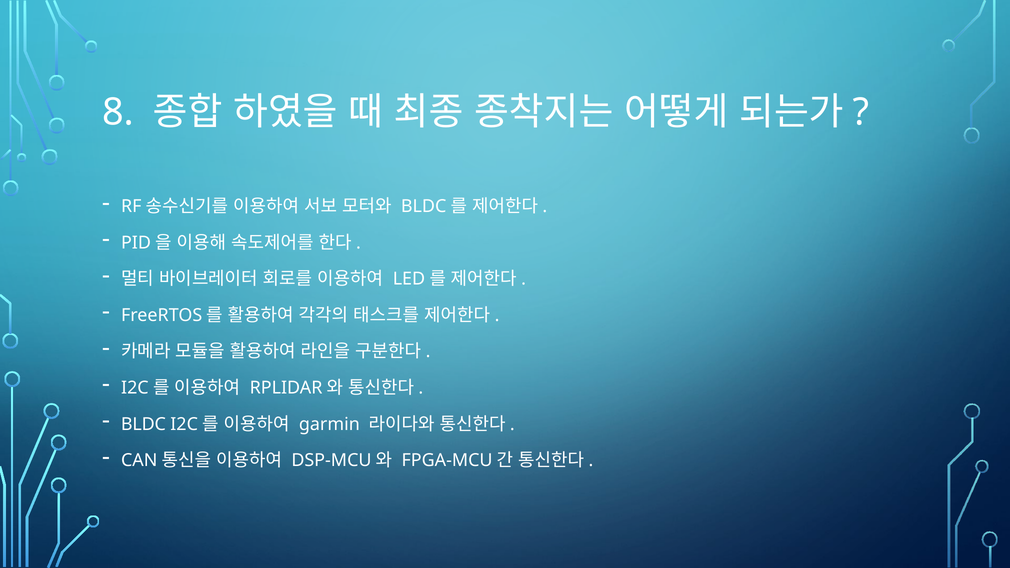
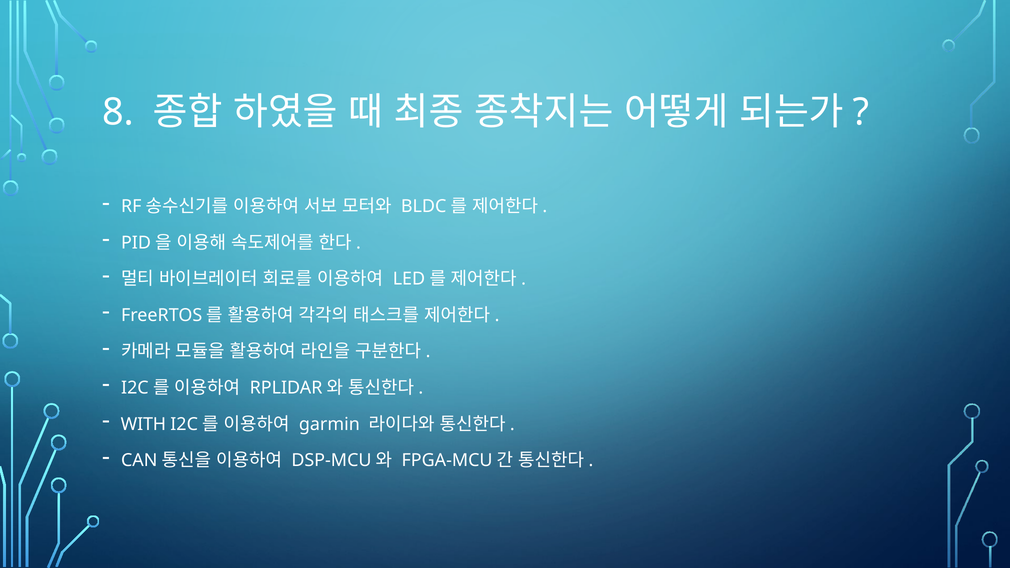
BLDC: BLDC -> WITH
